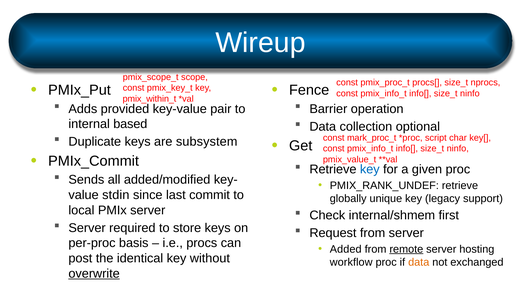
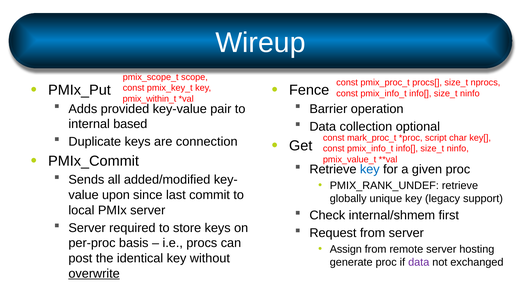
subsystem: subsystem -> connection
stdin: stdin -> upon
Added: Added -> Assign
remote underline: present -> none
workflow: workflow -> generate
data at (419, 262) colour: orange -> purple
